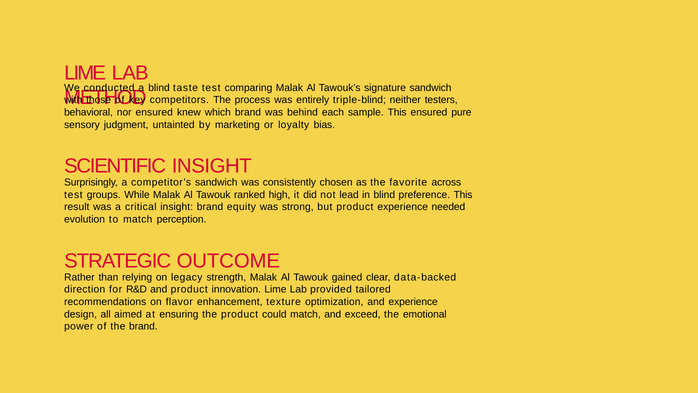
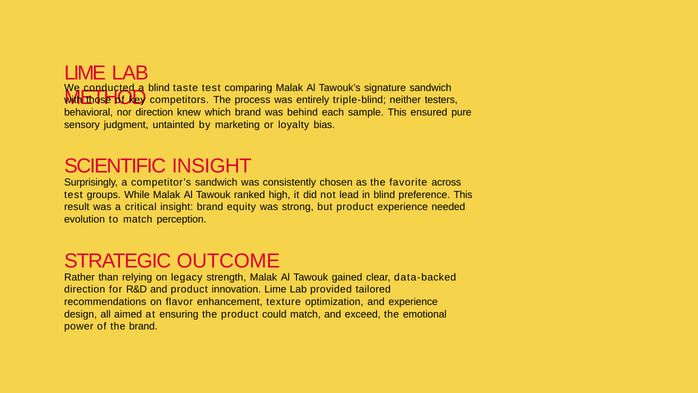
nor ensured: ensured -> direction
